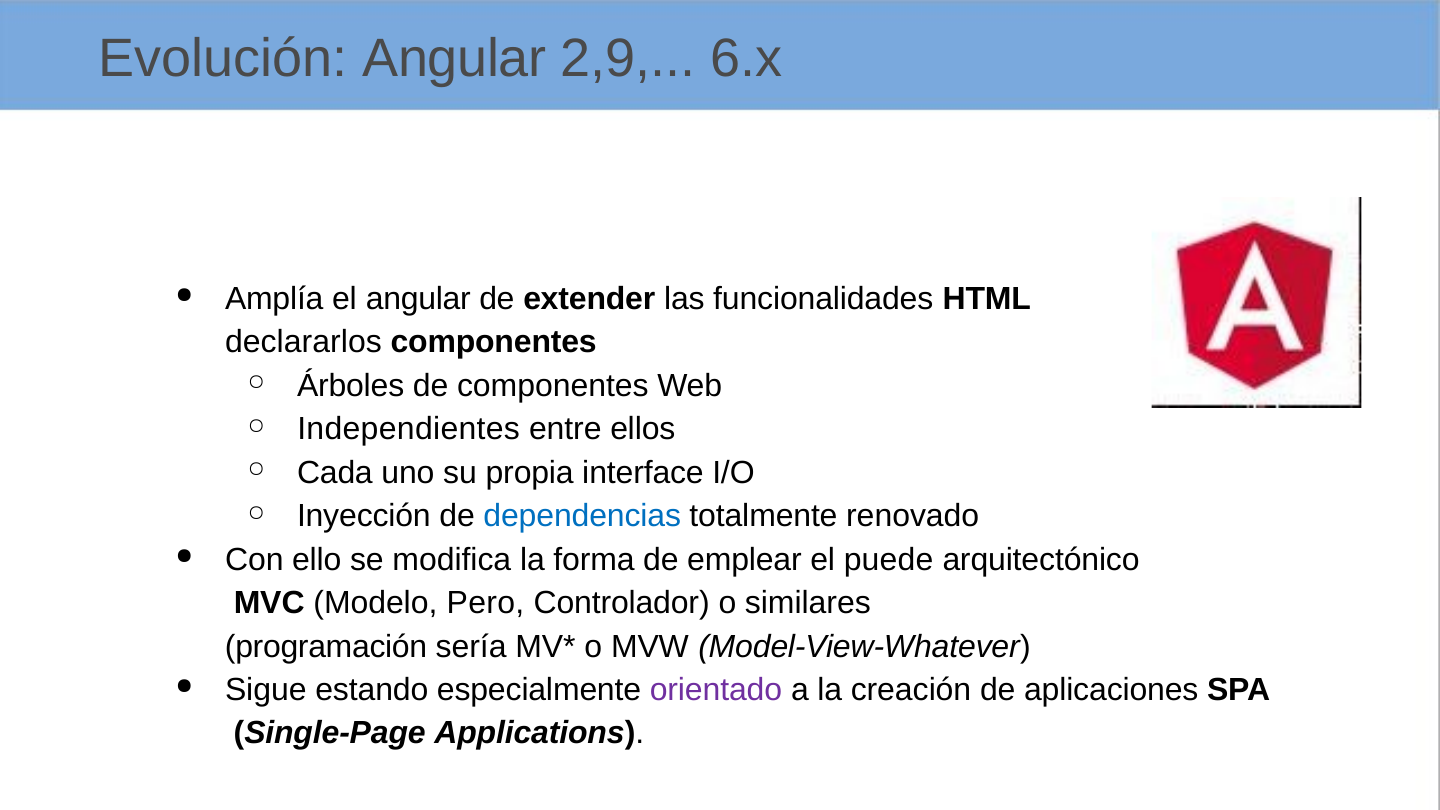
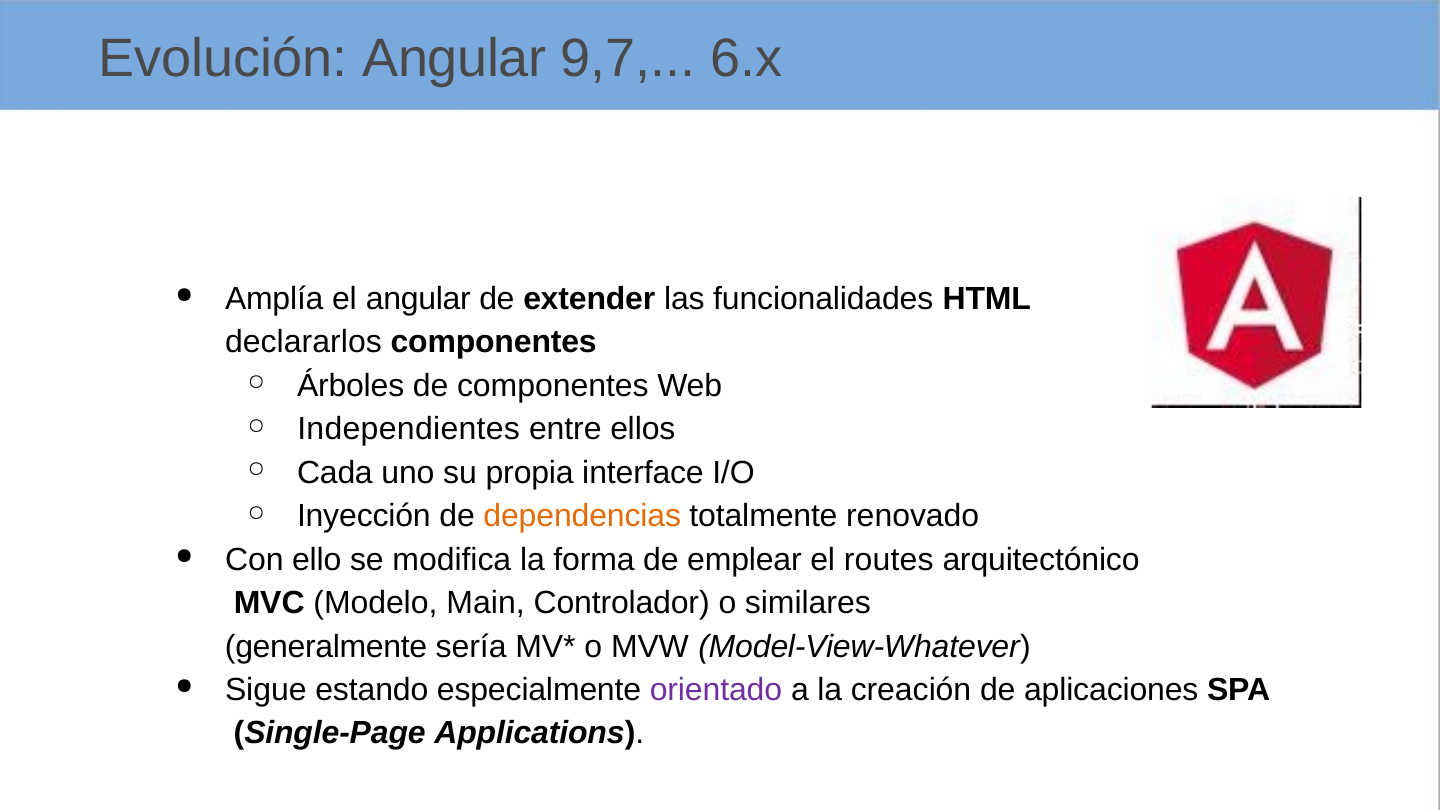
2,9: 2,9 -> 9,7
dependencias colour: blue -> orange
puede: puede -> routes
Pero: Pero -> Main
programación: programación -> generalmente
